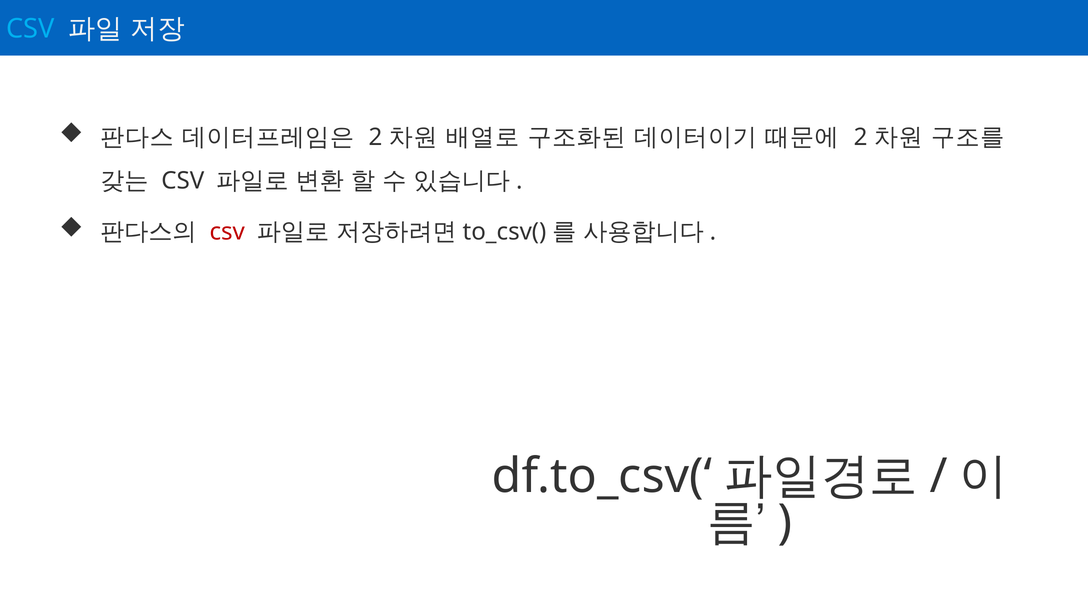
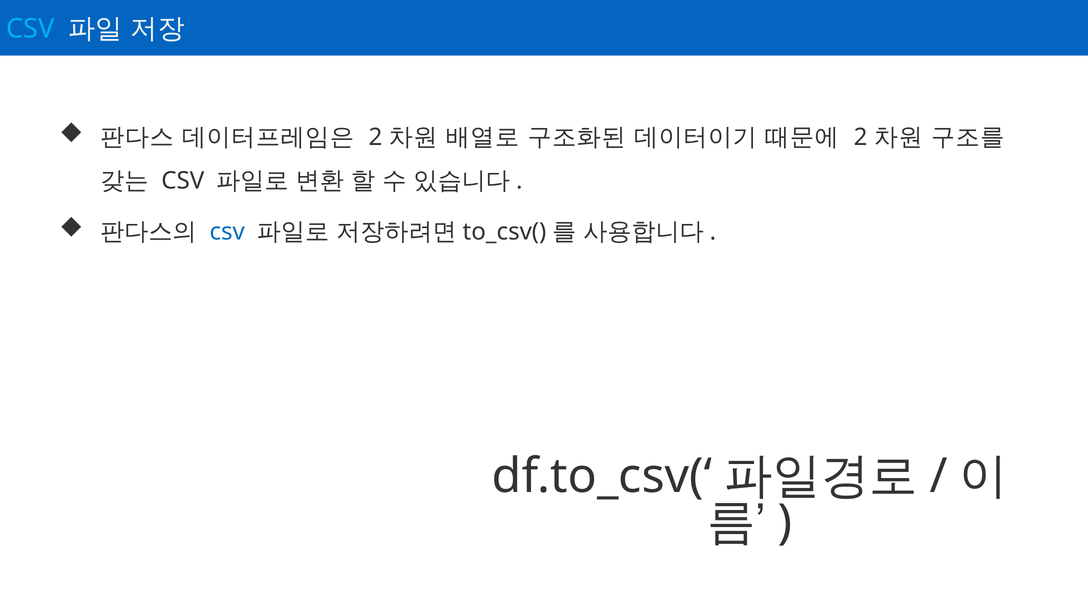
csv at (227, 232) colour: red -> blue
